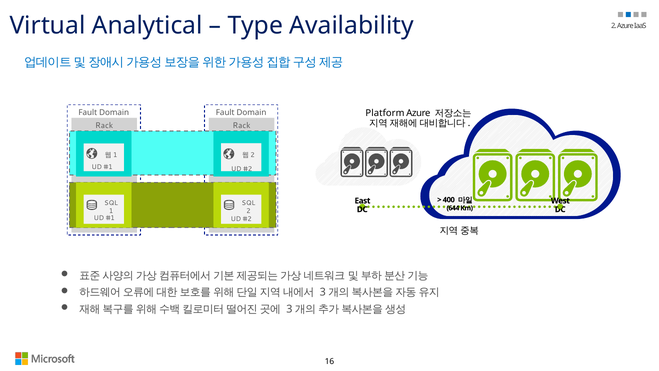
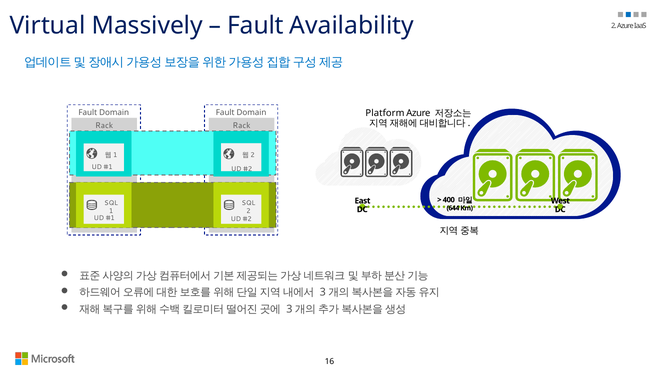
Analytical: Analytical -> Massively
Type at (255, 25): Type -> Fault
